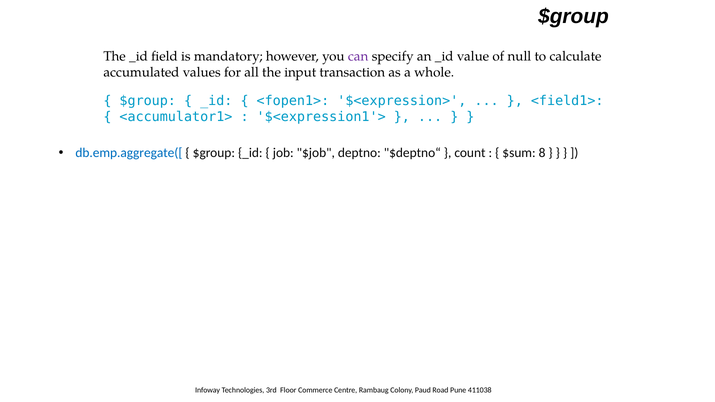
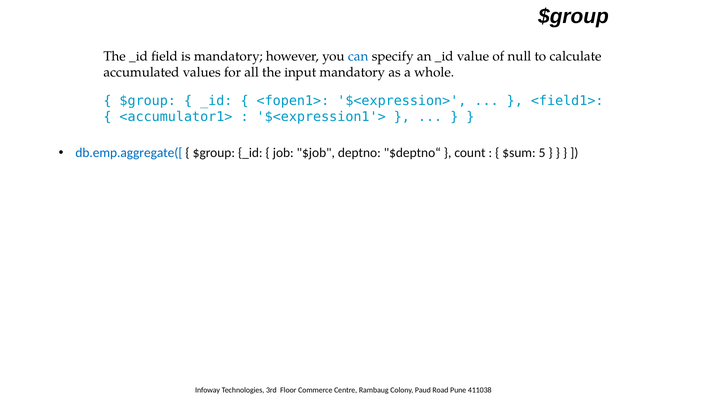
can colour: purple -> blue
input transaction: transaction -> mandatory
8: 8 -> 5
